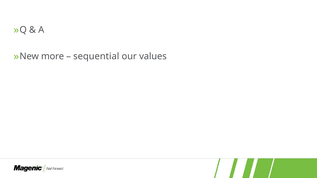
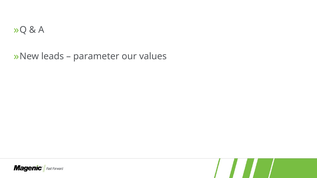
more: more -> leads
sequential: sequential -> parameter
